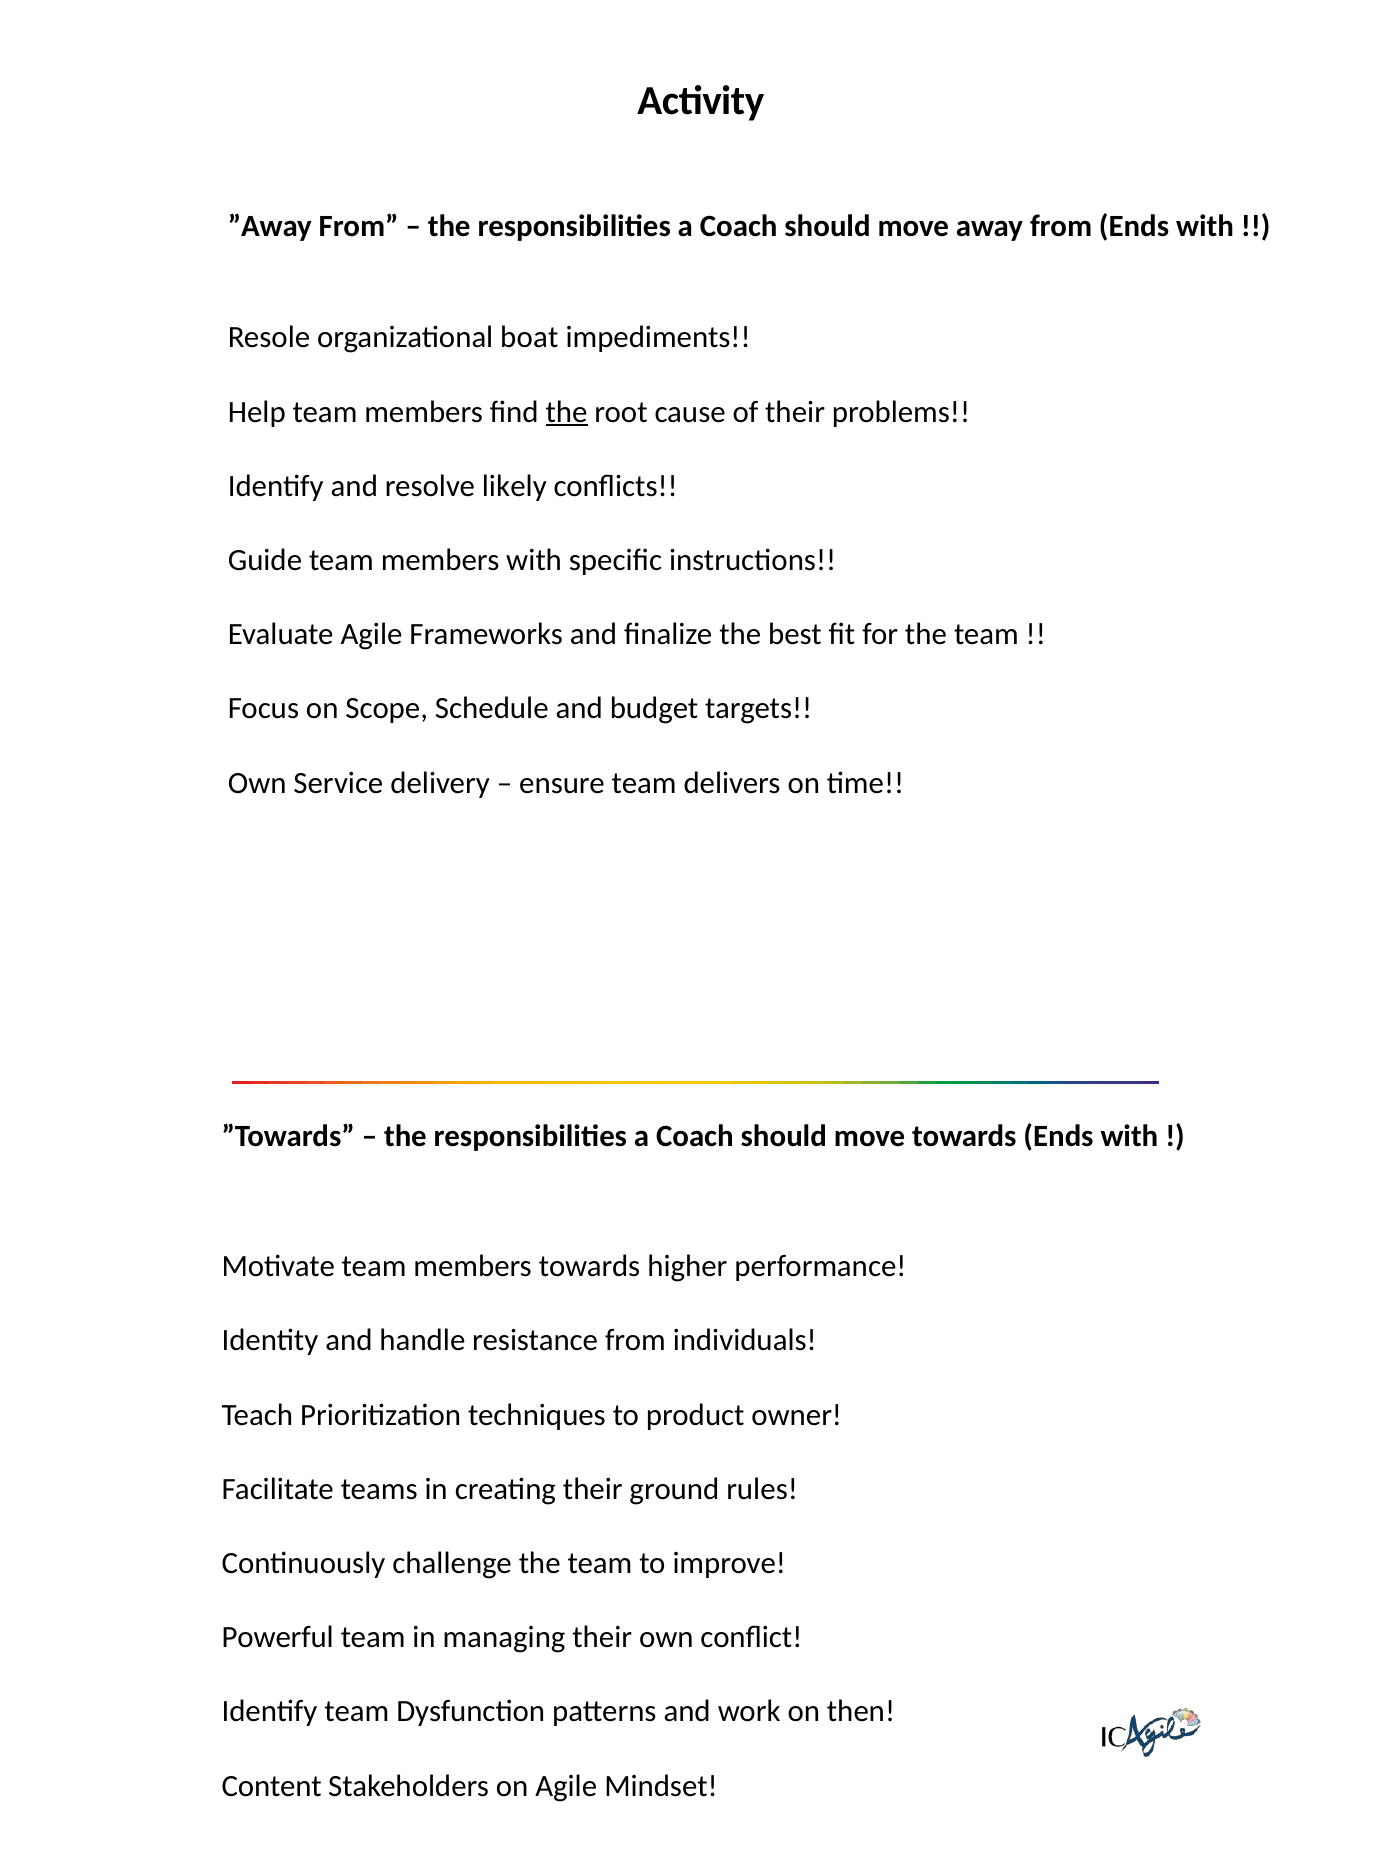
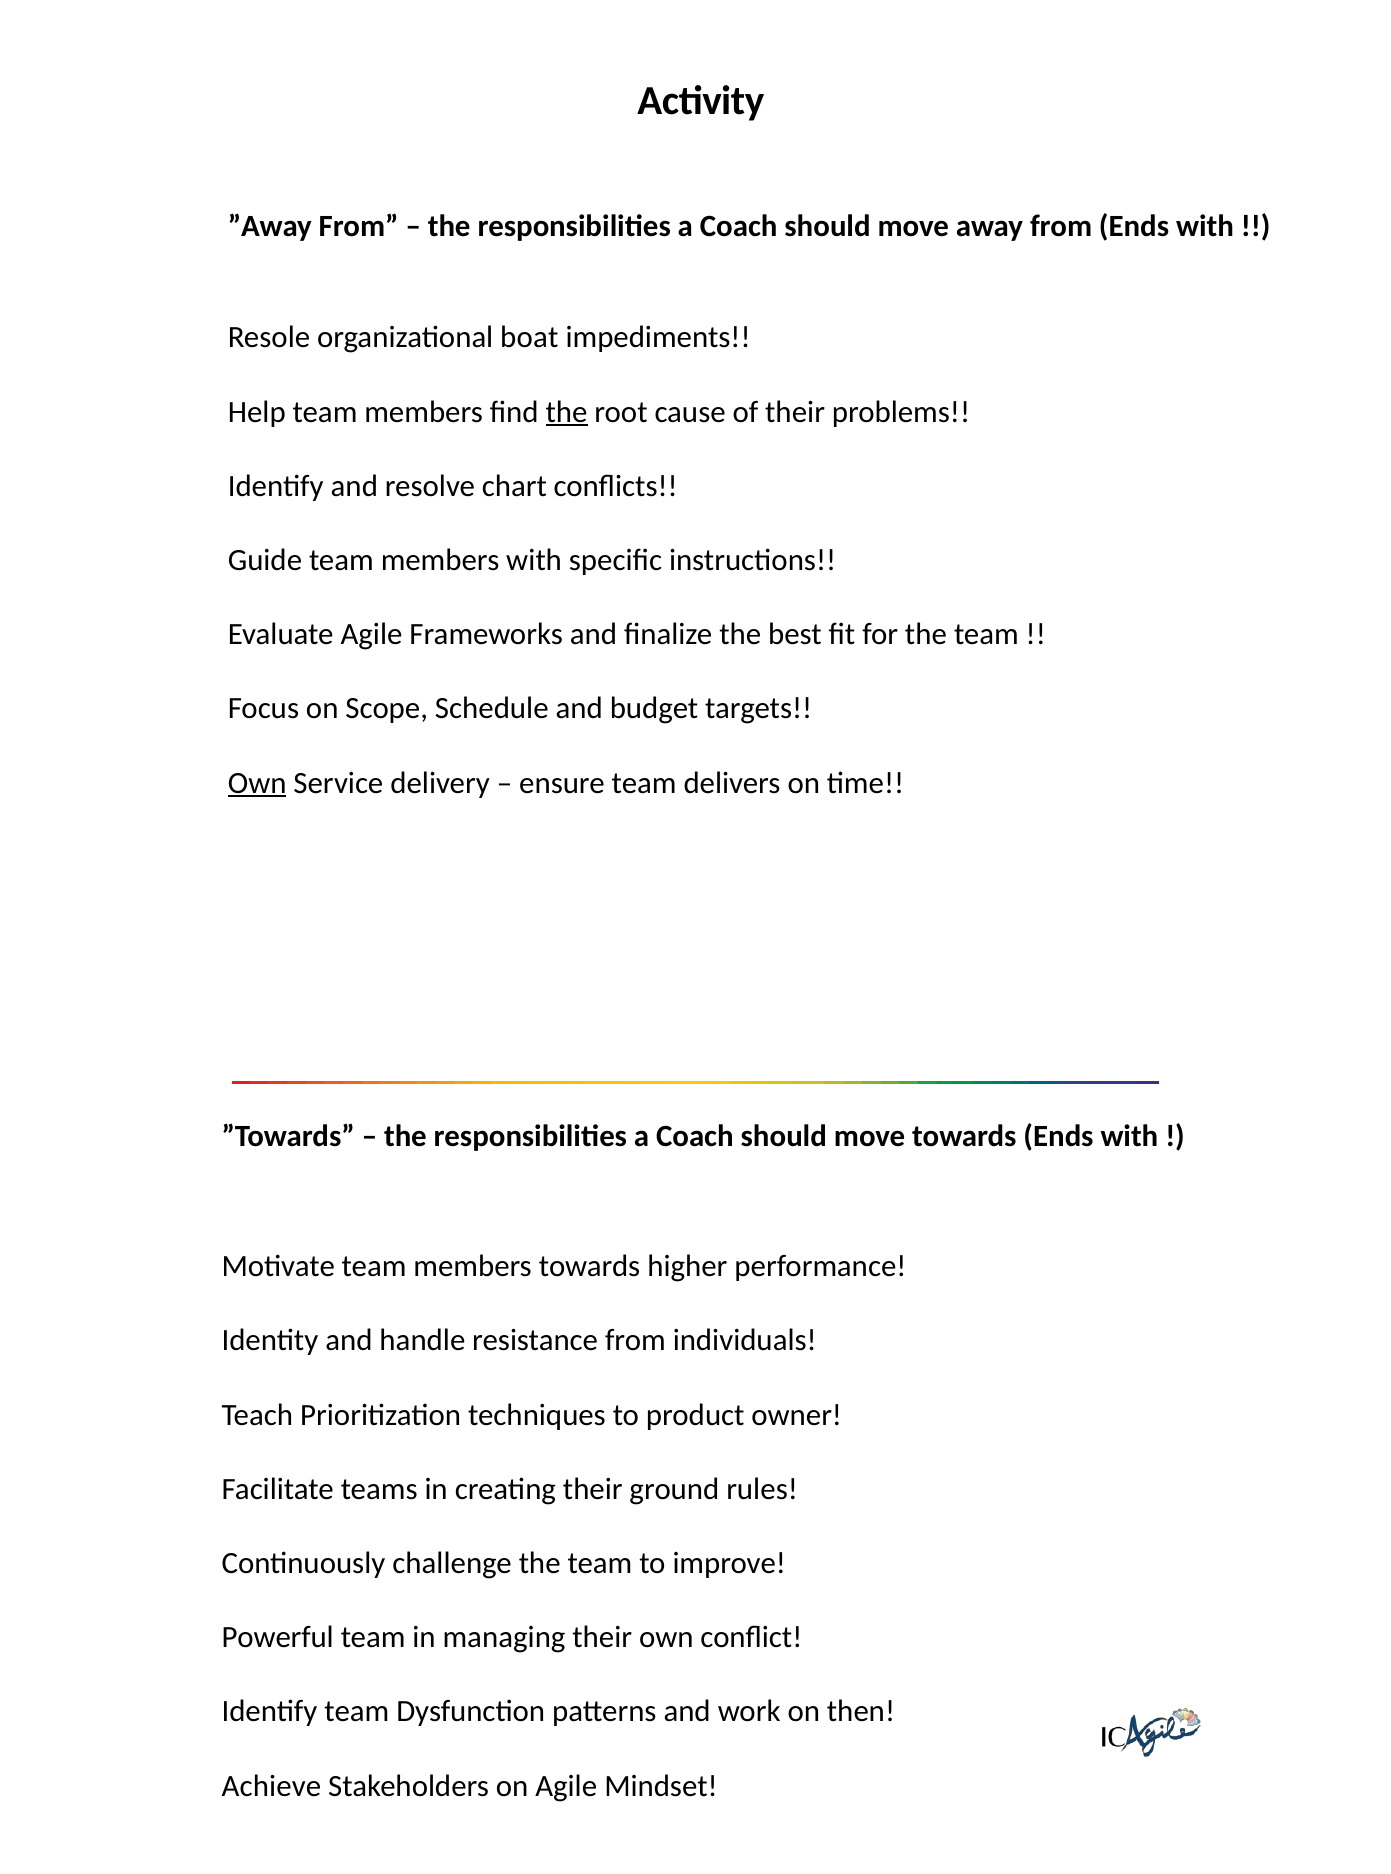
likely: likely -> chart
Own at (257, 783) underline: none -> present
Content: Content -> Achieve
